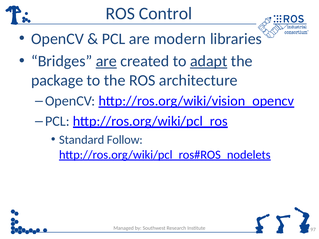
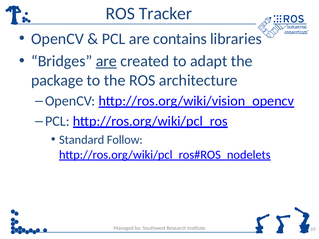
Control: Control -> Tracker
modern: modern -> contains
adapt underline: present -> none
